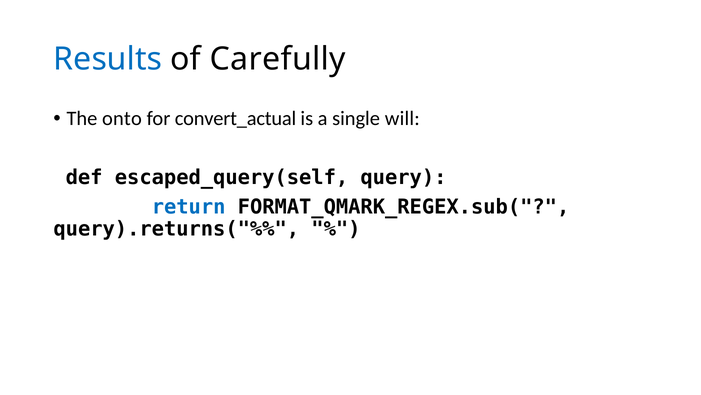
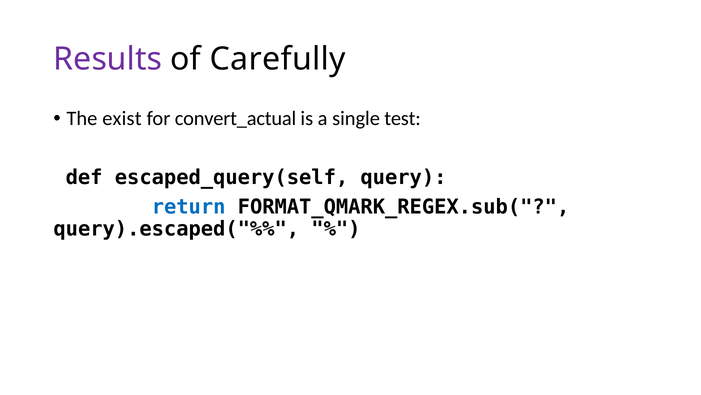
Results colour: blue -> purple
onto: onto -> exist
will: will -> test
query).returns("%%: query).returns("%% -> query).escaped("%%
